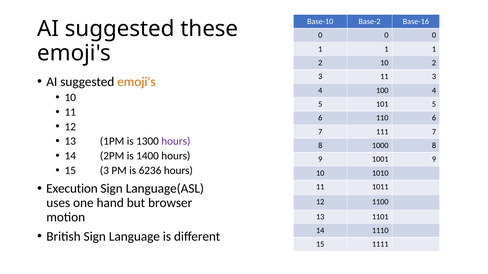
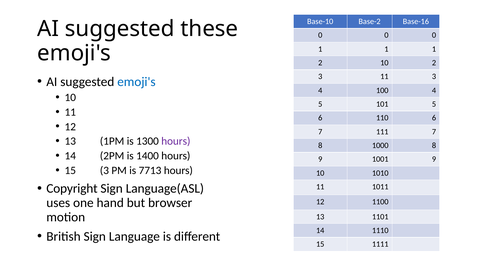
emoji's at (136, 82) colour: orange -> blue
6236: 6236 -> 7713
Execution: Execution -> Copyright
